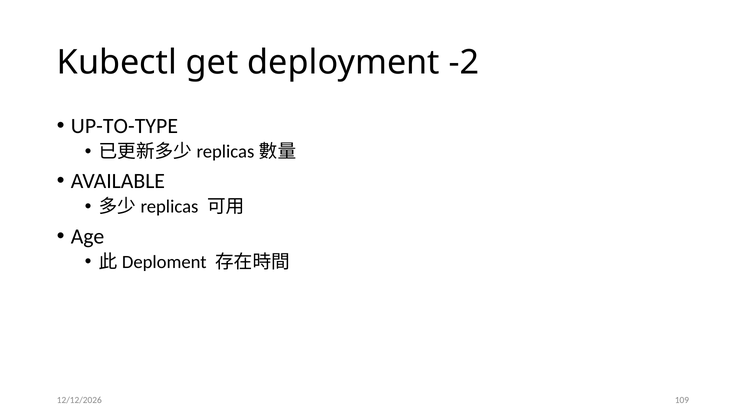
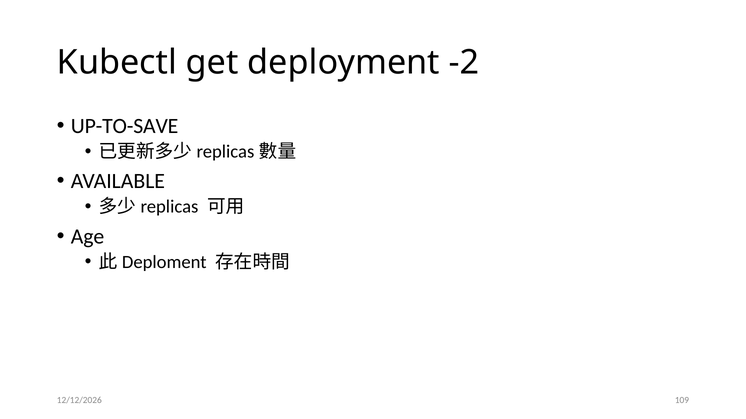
UP-TO-TYPE: UP-TO-TYPE -> UP-TO-SAVE
